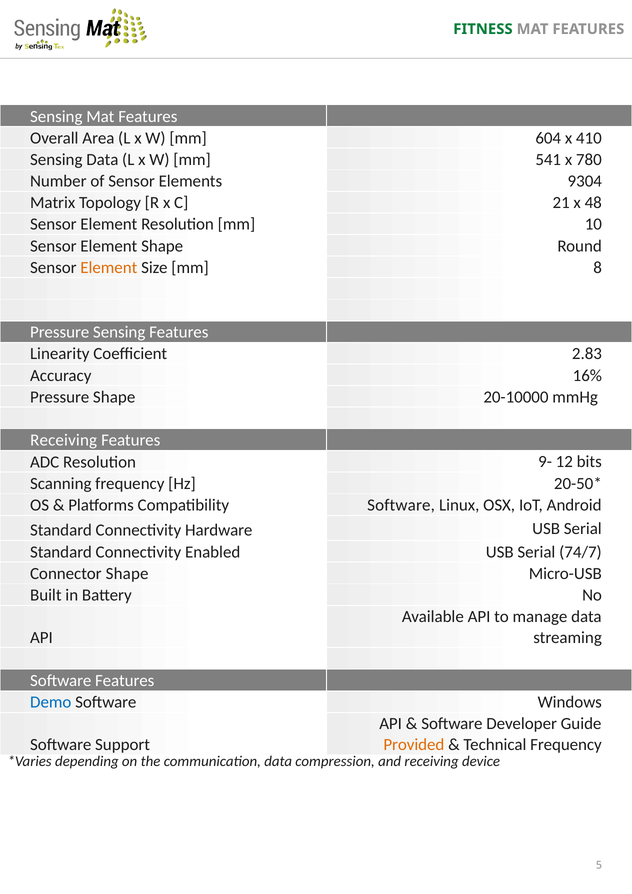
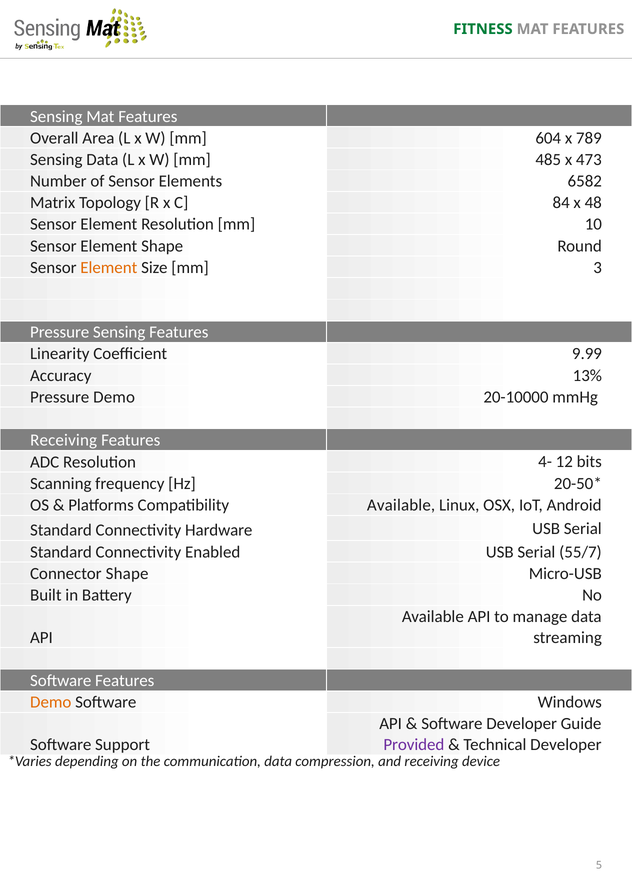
410: 410 -> 789
541: 541 -> 485
780: 780 -> 473
9304: 9304 -> 6582
21: 21 -> 84
8: 8 -> 3
2.83: 2.83 -> 9.99
16%: 16% -> 13%
Pressure Shape: Shape -> Demo
9-: 9- -> 4-
Compatibility Software: Software -> Available
74/7: 74/7 -> 55/7
Demo at (51, 702) colour: blue -> orange
Provided colour: orange -> purple
Technical Frequency: Frequency -> Developer
